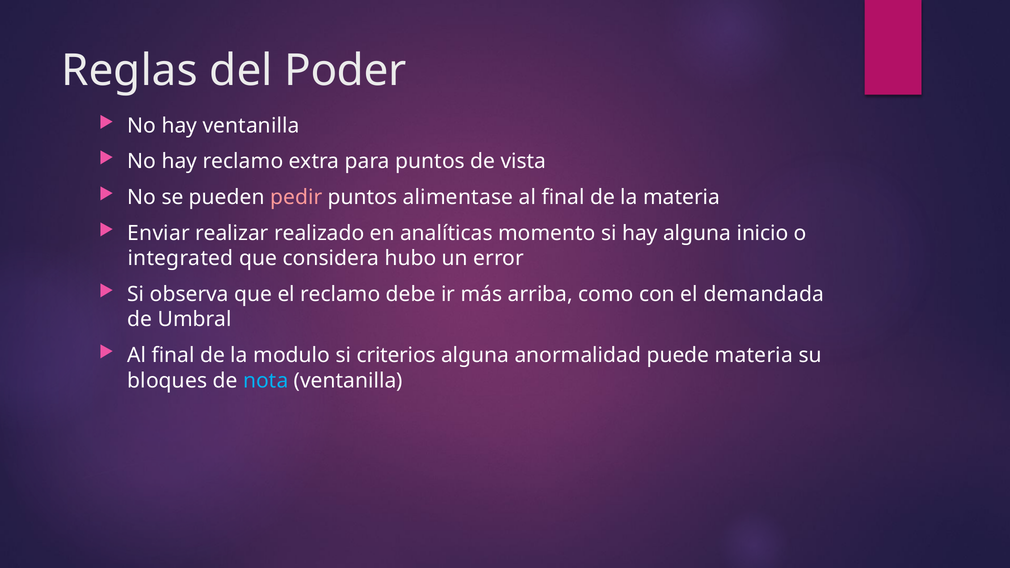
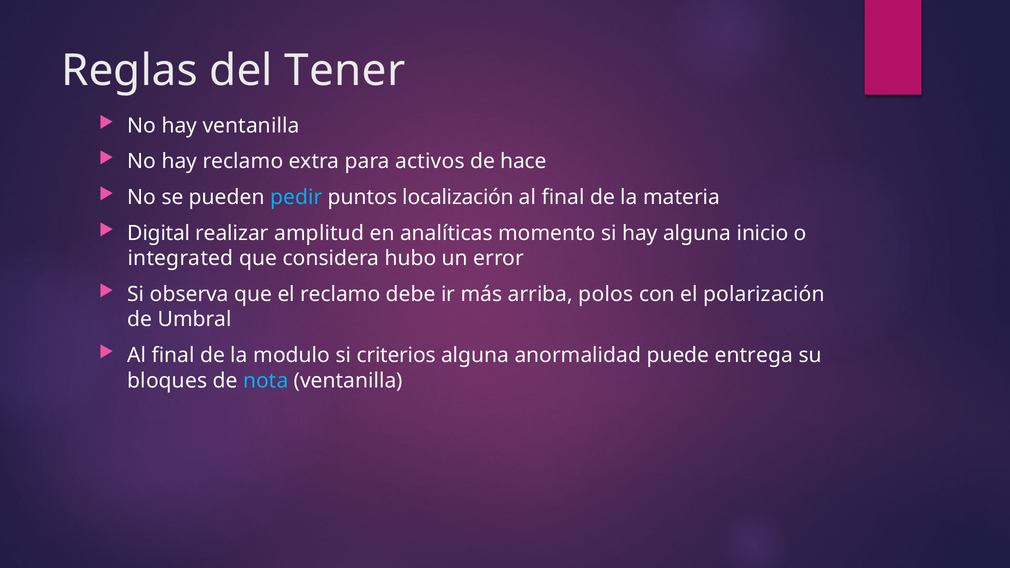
Poder: Poder -> Tener
para puntos: puntos -> activos
vista: vista -> hace
pedir colour: pink -> light blue
alimentase: alimentase -> localización
Enviar: Enviar -> Digital
realizado: realizado -> amplitud
como: como -> polos
demandada: demandada -> polarización
puede materia: materia -> entrega
